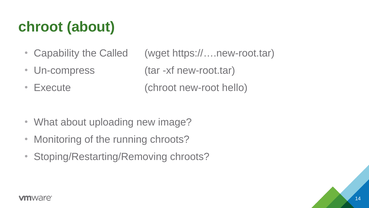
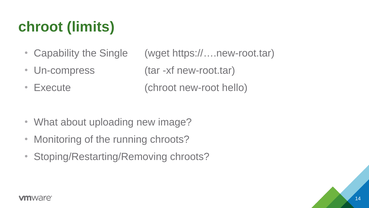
chroot about: about -> limits
Called: Called -> Single
